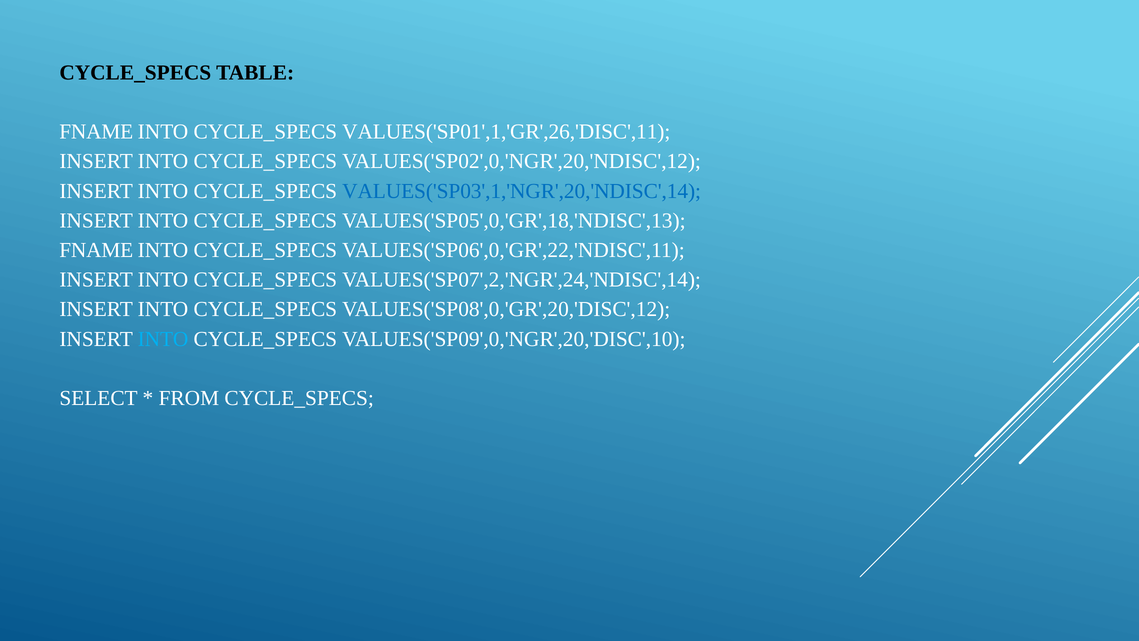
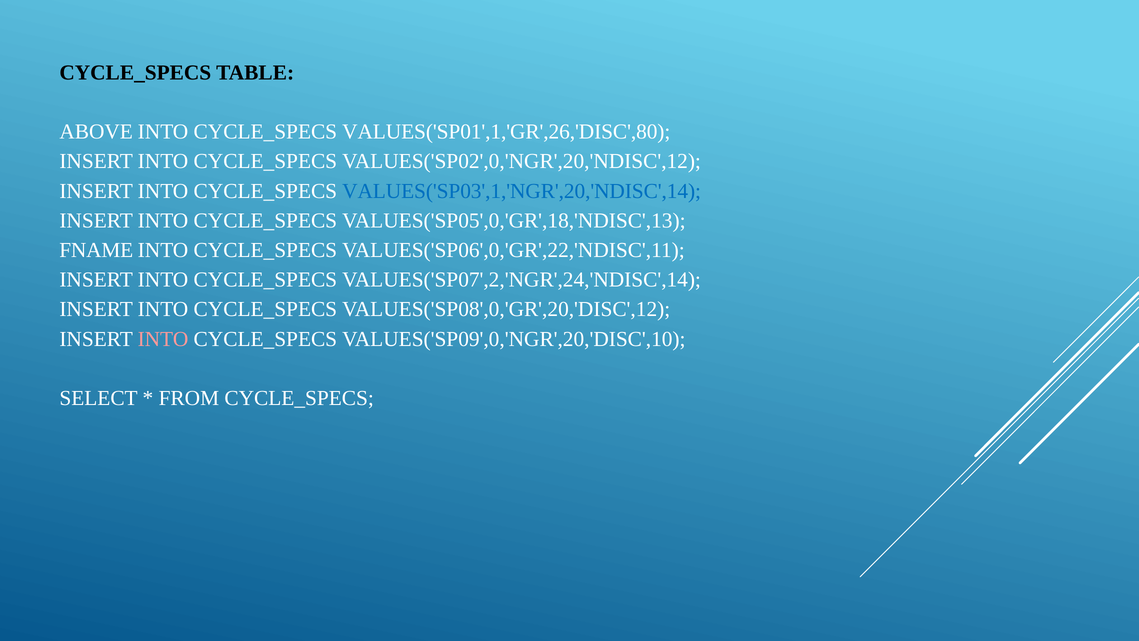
FNAME at (96, 132): FNAME -> ABOVE
VALUES('SP01',1,'GR',26,'DISC',11: VALUES('SP01',1,'GR',26,'DISC',11 -> VALUES('SP01',1,'GR',26,'DISC',80
INTO at (163, 339) colour: light blue -> pink
